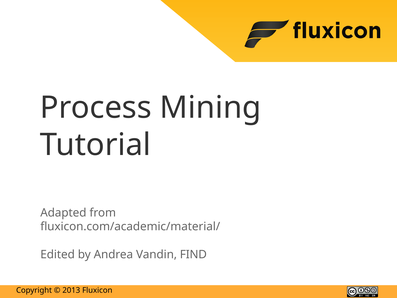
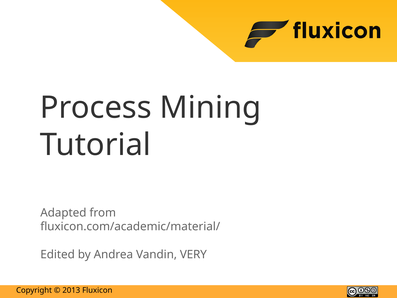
FIND: FIND -> VERY
